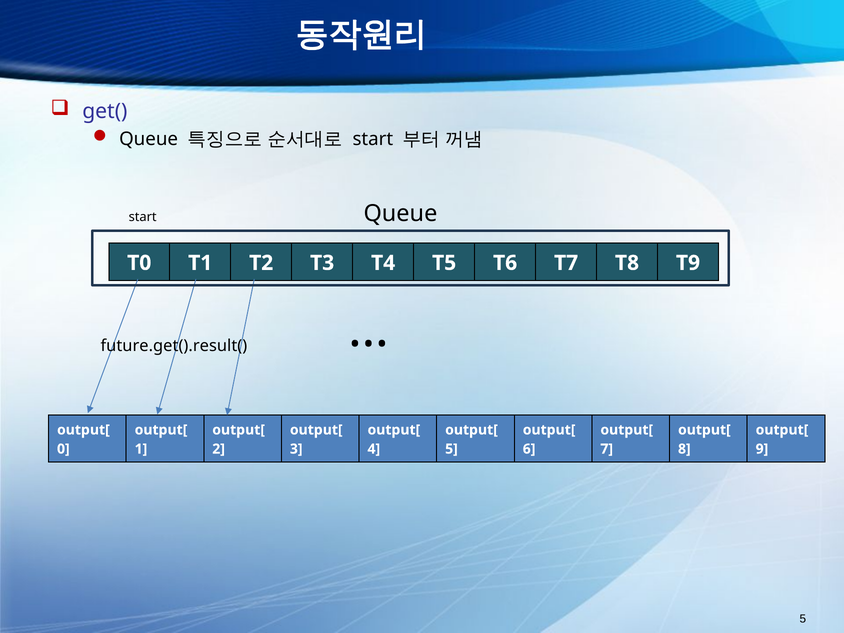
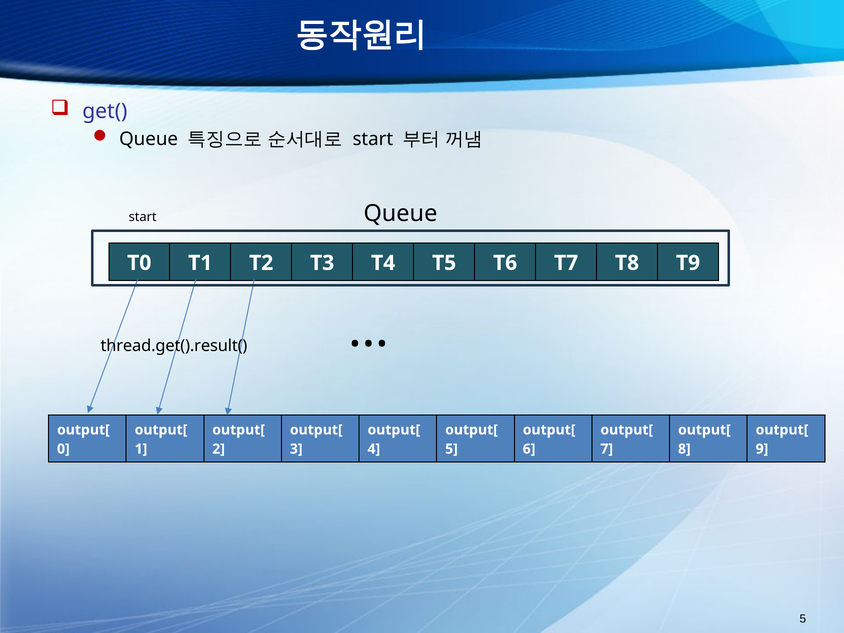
future.get().result(: future.get().result( -> thread.get().result(
